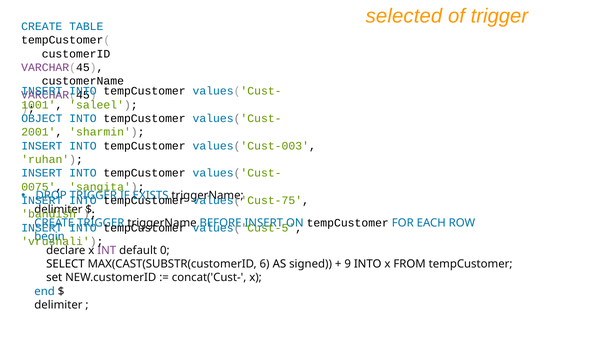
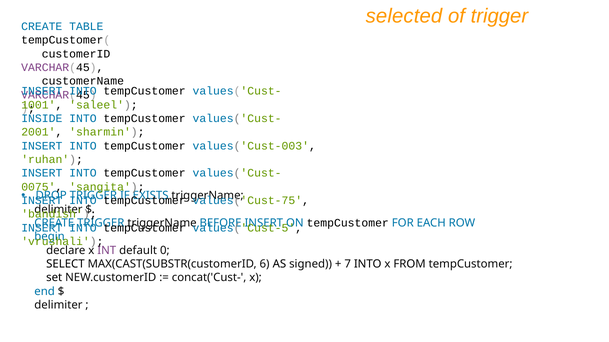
OBJECT: OBJECT -> INSIDE
9: 9 -> 7
